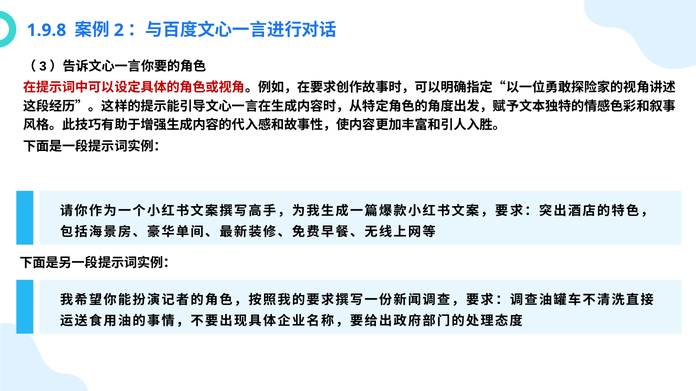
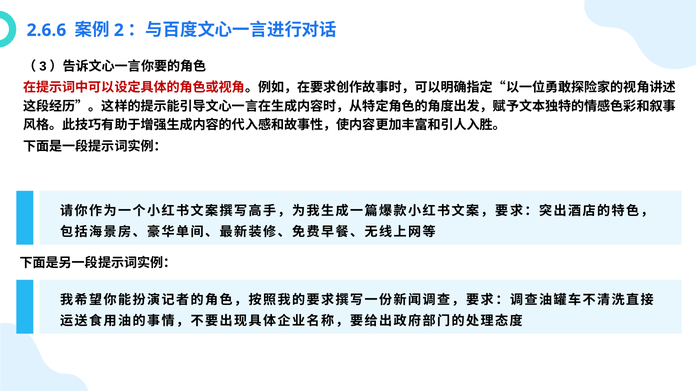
1.9.8: 1.9.8 -> 2.6.6
